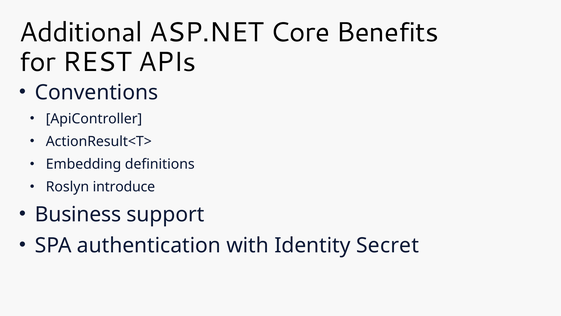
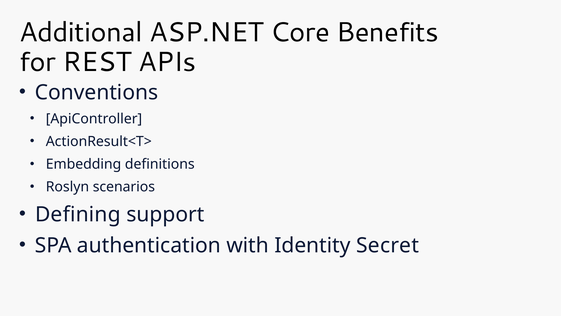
introduce: introduce -> scenarios
Business: Business -> Defining
